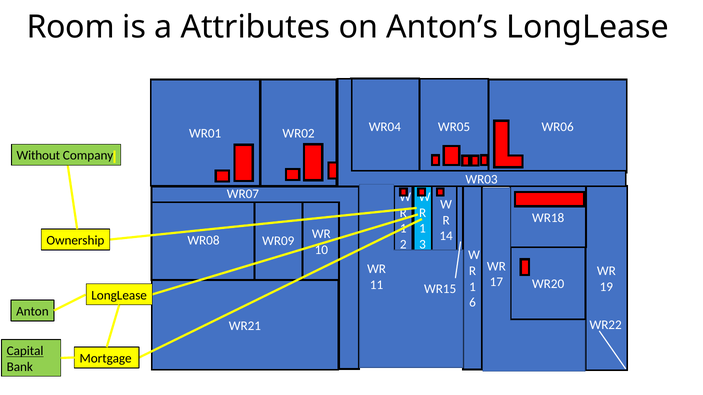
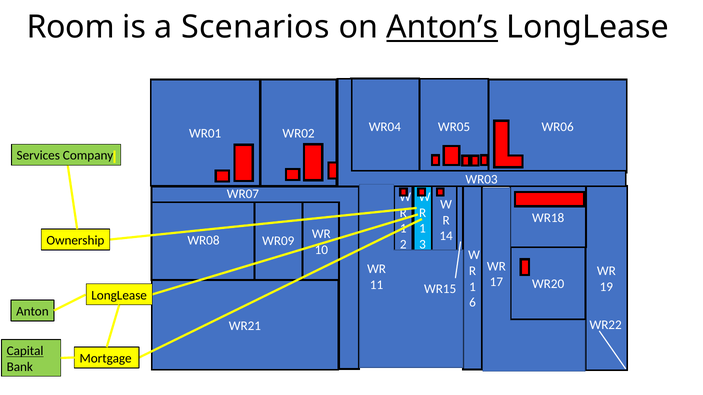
Attributes: Attributes -> Scenarios
Anton’s underline: none -> present
Without: Without -> Services
